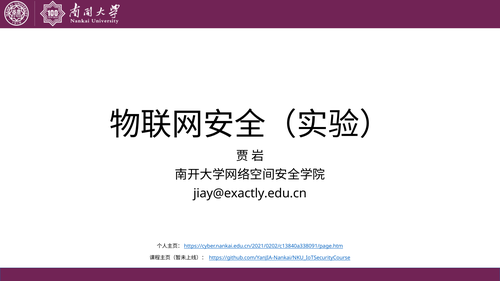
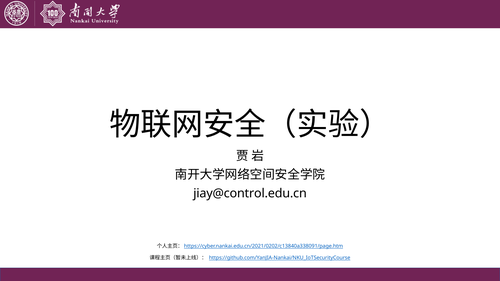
jiay@exactly.edu.cn: jiay@exactly.edu.cn -> jiay@control.edu.cn
